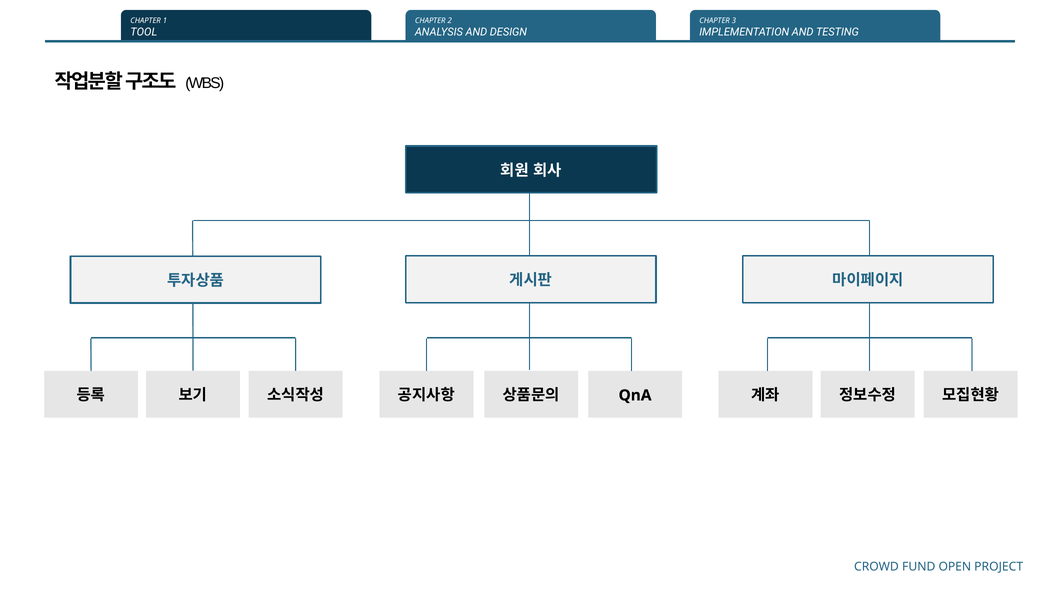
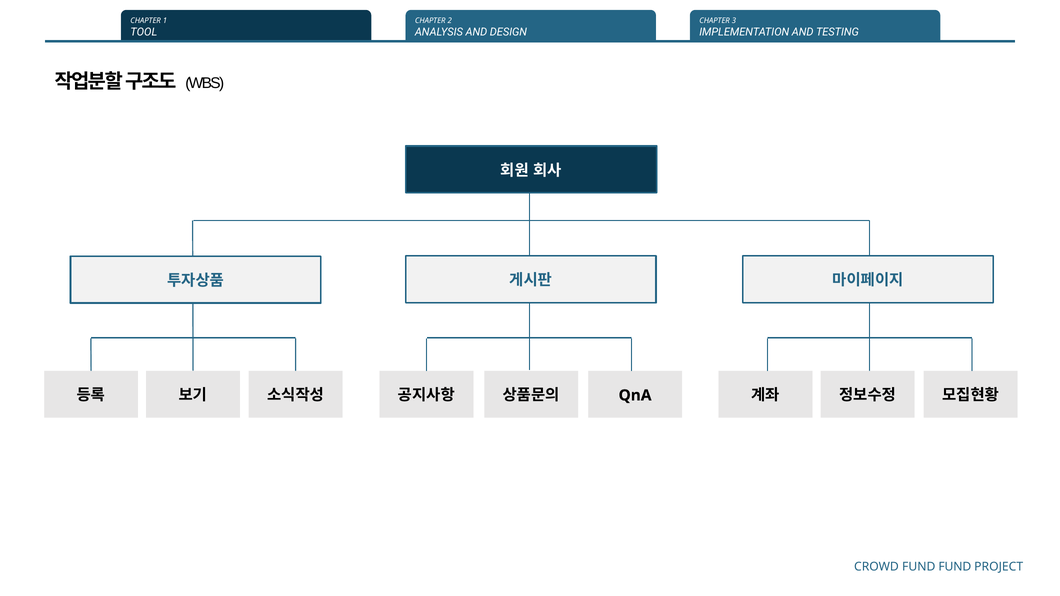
FUND OPEN: OPEN -> FUND
